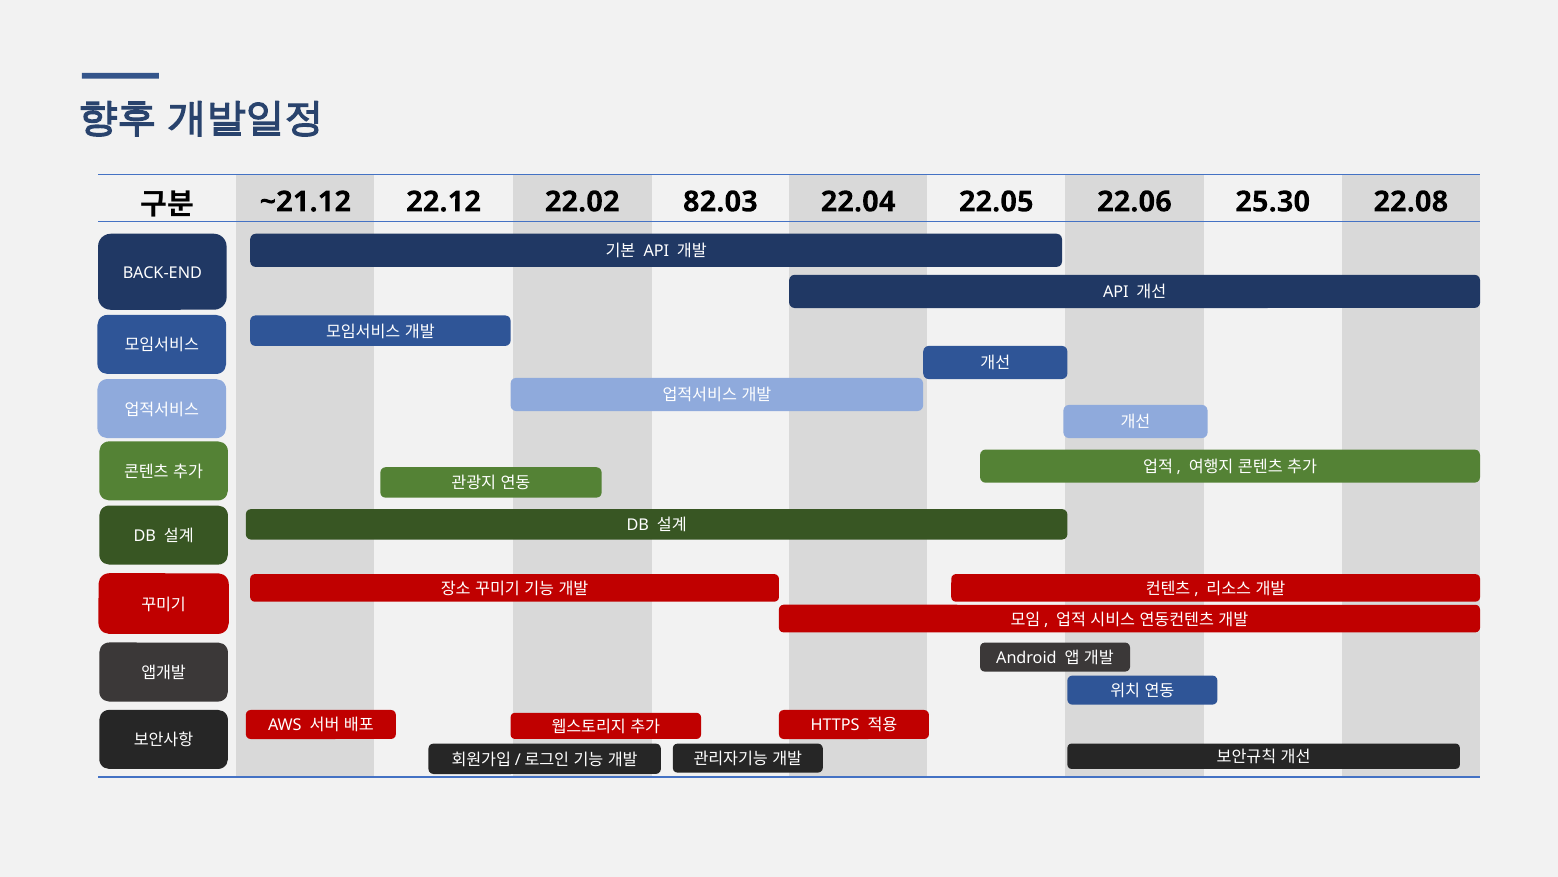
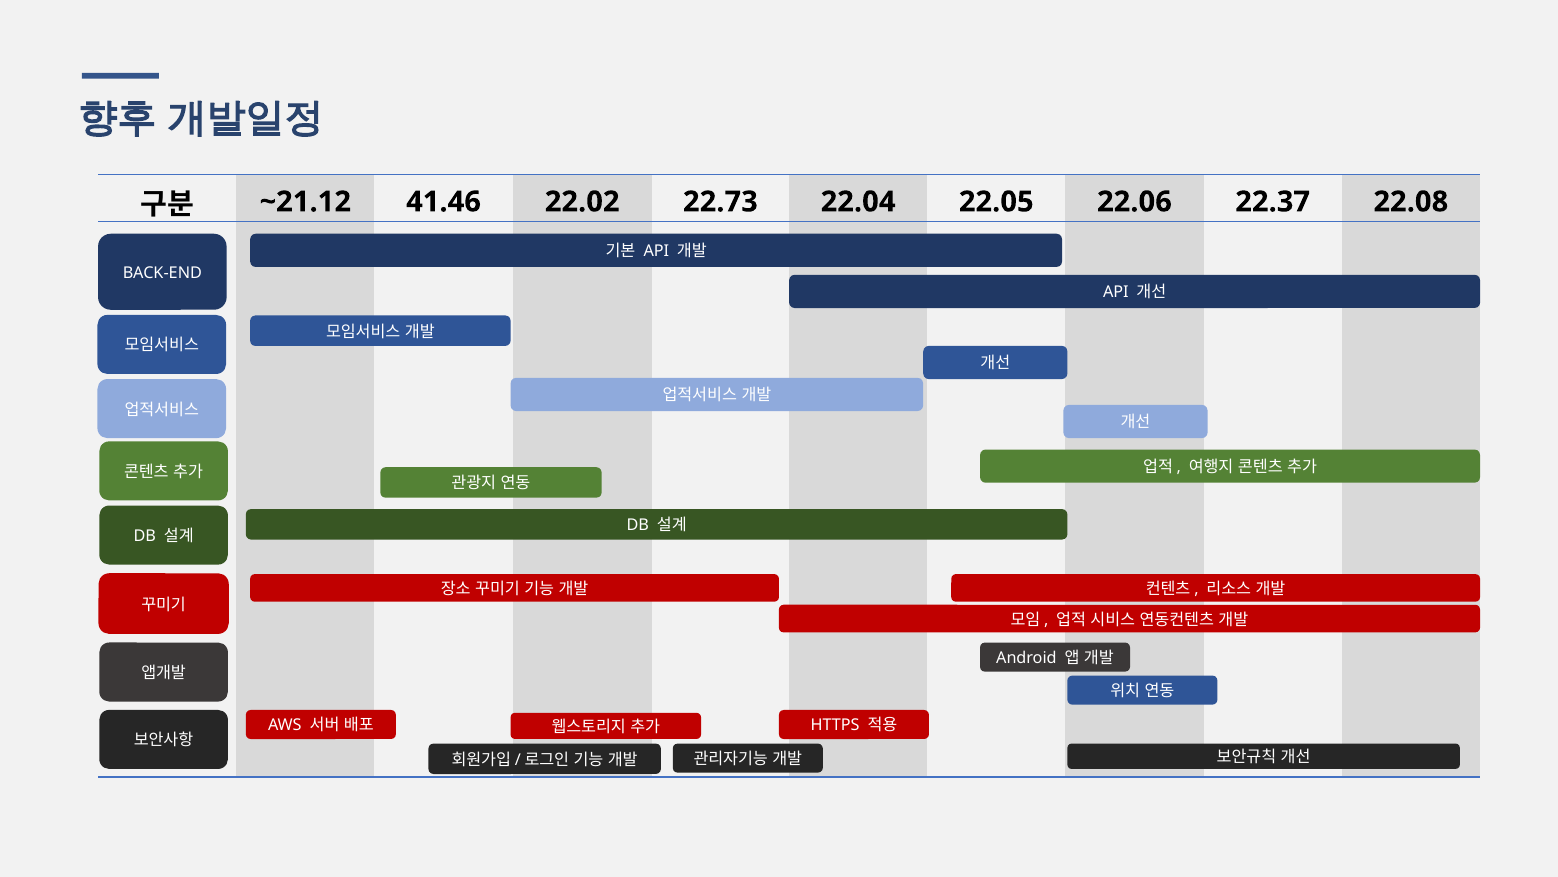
22.12: 22.12 -> 41.46
82.03: 82.03 -> 22.73
25.30: 25.30 -> 22.37
